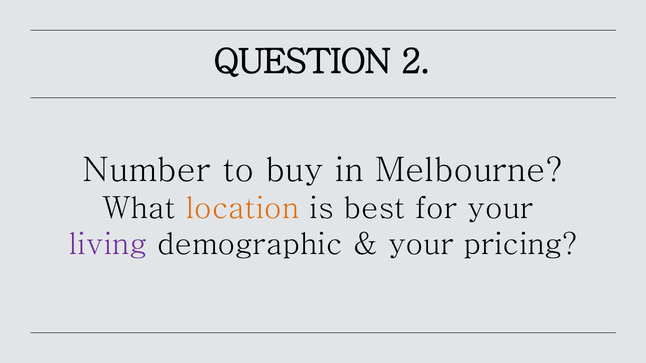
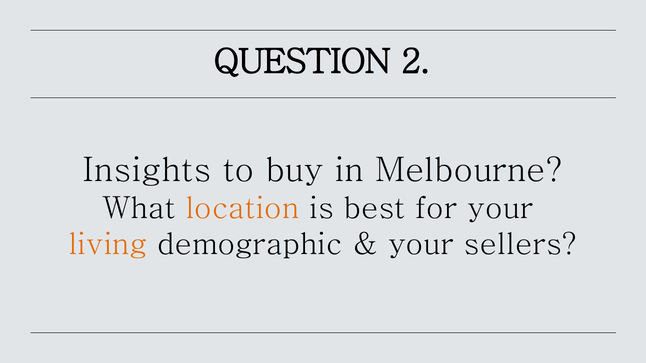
Number: Number -> Insights
living colour: purple -> orange
pricing: pricing -> sellers
